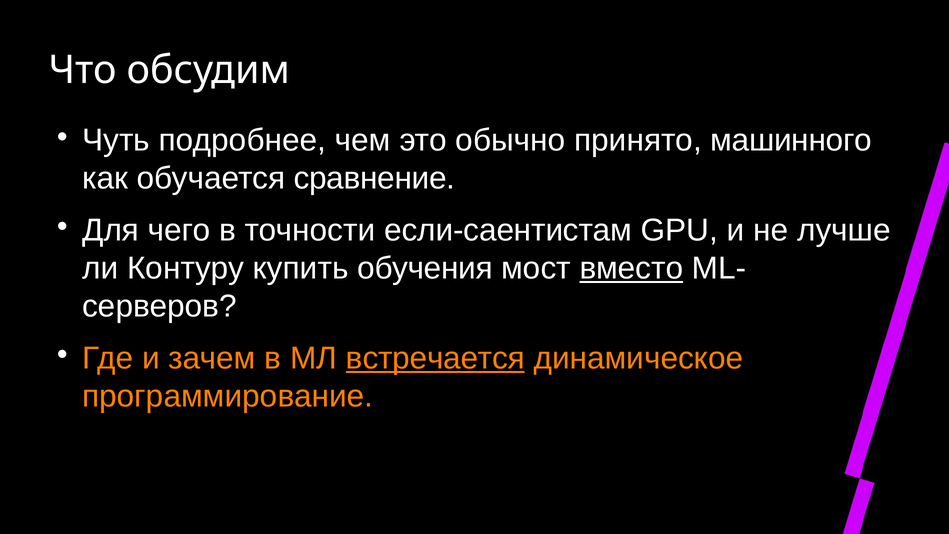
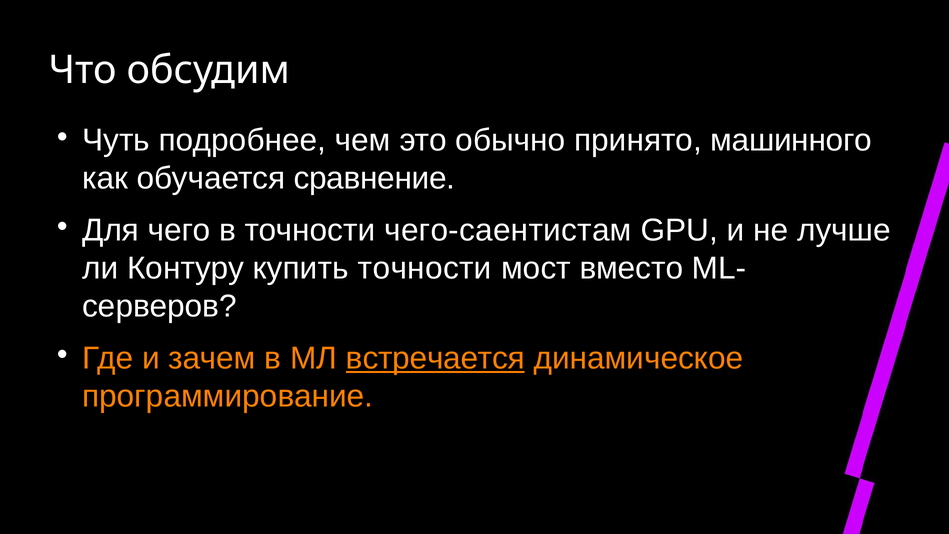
если-саентистам: если-саентистам -> чего-саентистам
купить обучения: обучения -> точности
вместо underline: present -> none
